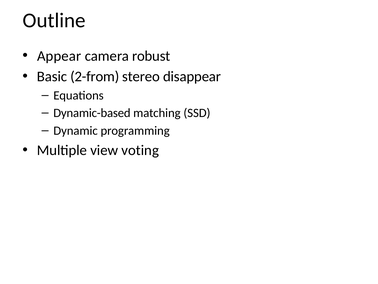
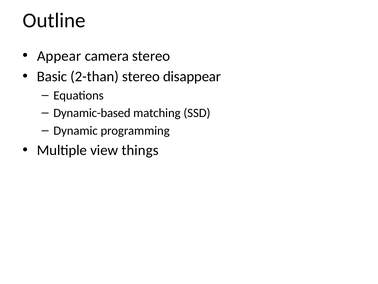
camera robust: robust -> stereo
2-from: 2-from -> 2-than
voting: voting -> things
